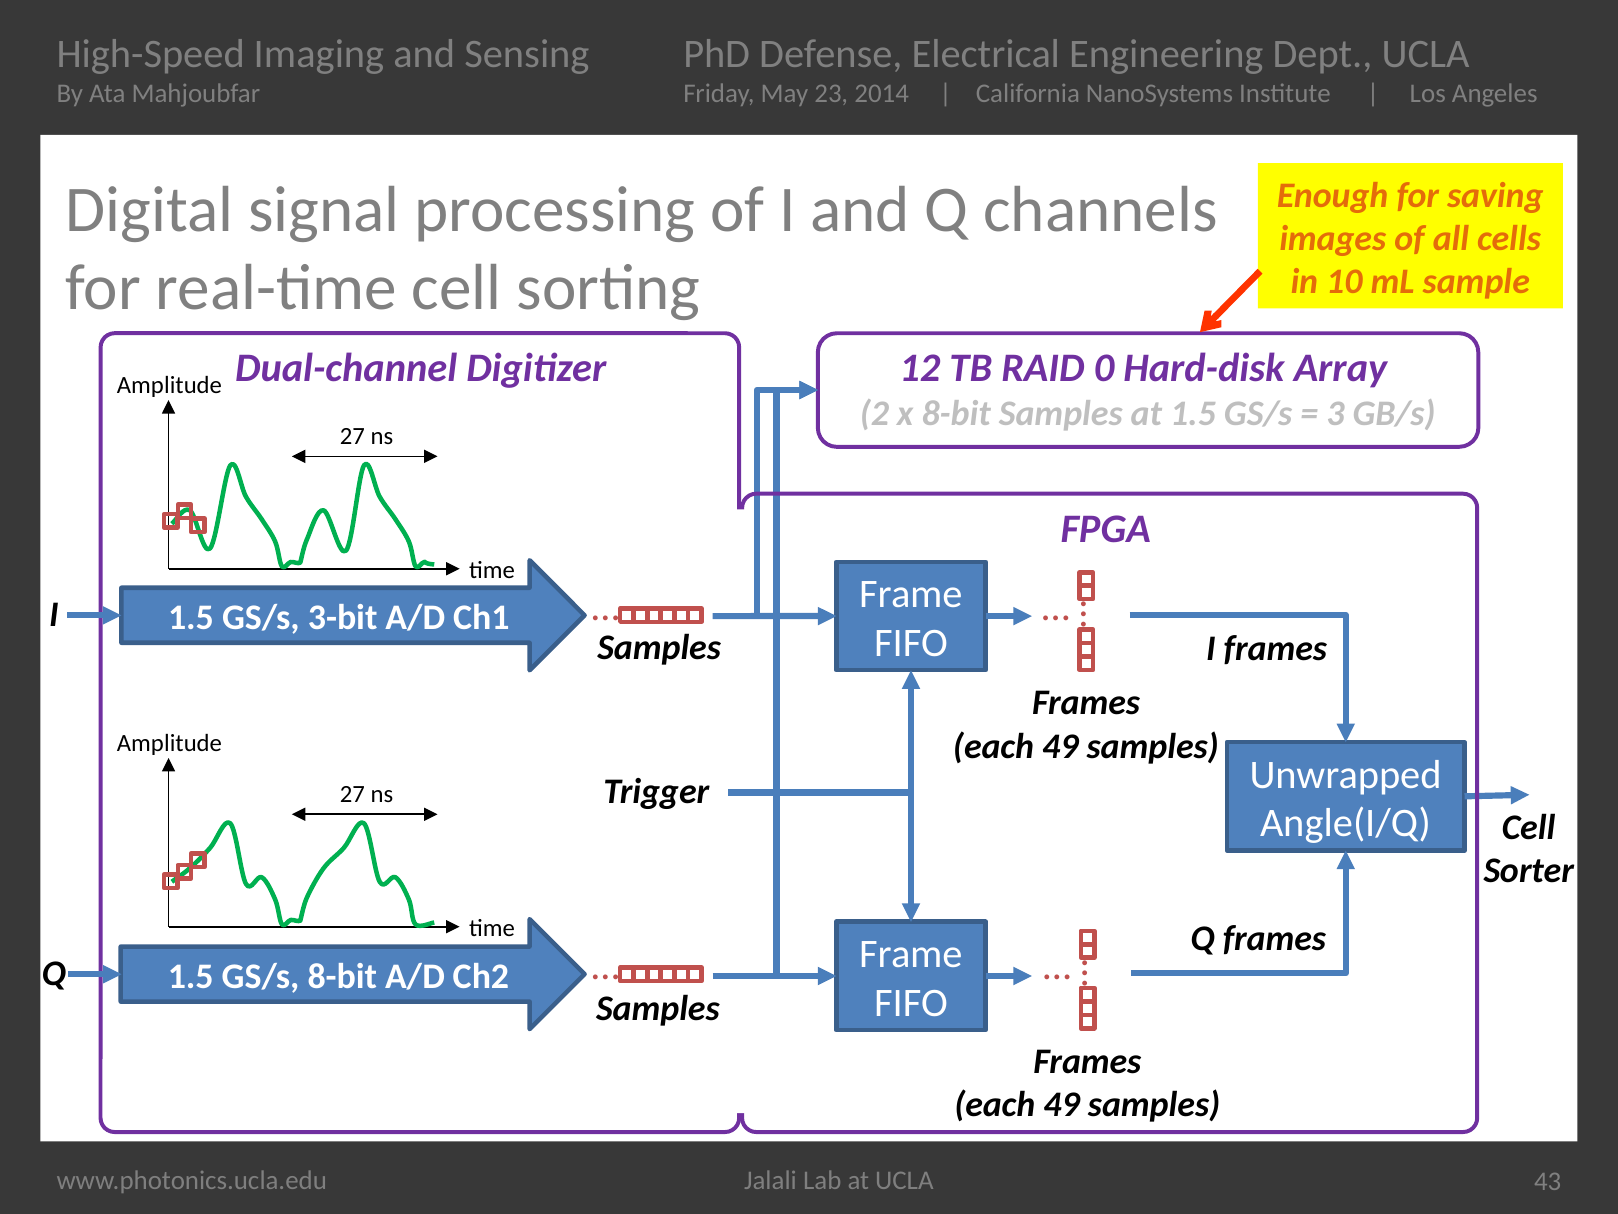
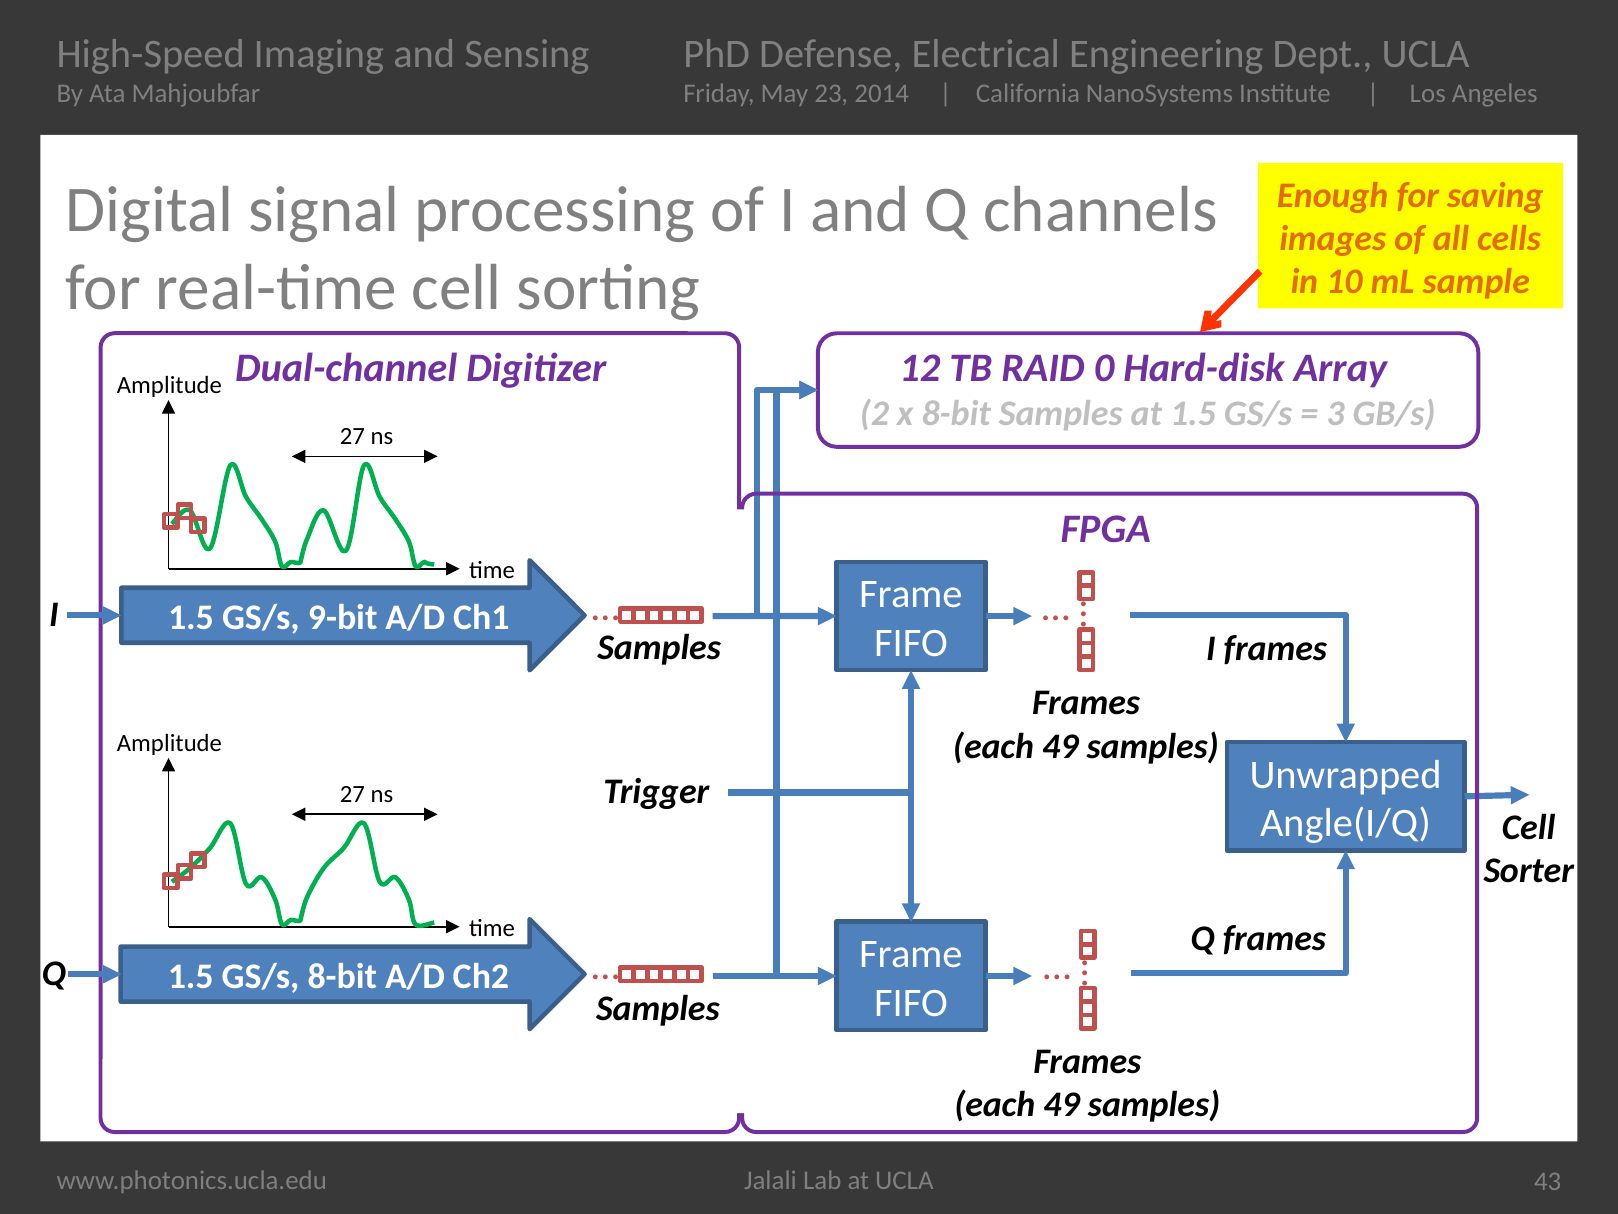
3-bit: 3-bit -> 9-bit
